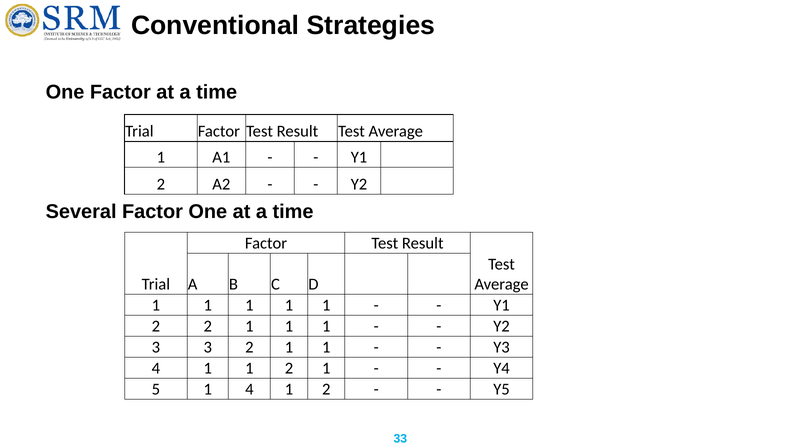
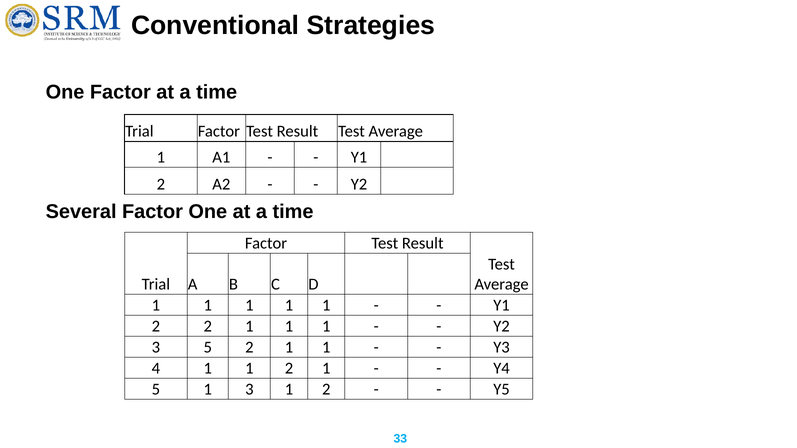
3 3: 3 -> 5
1 4: 4 -> 3
